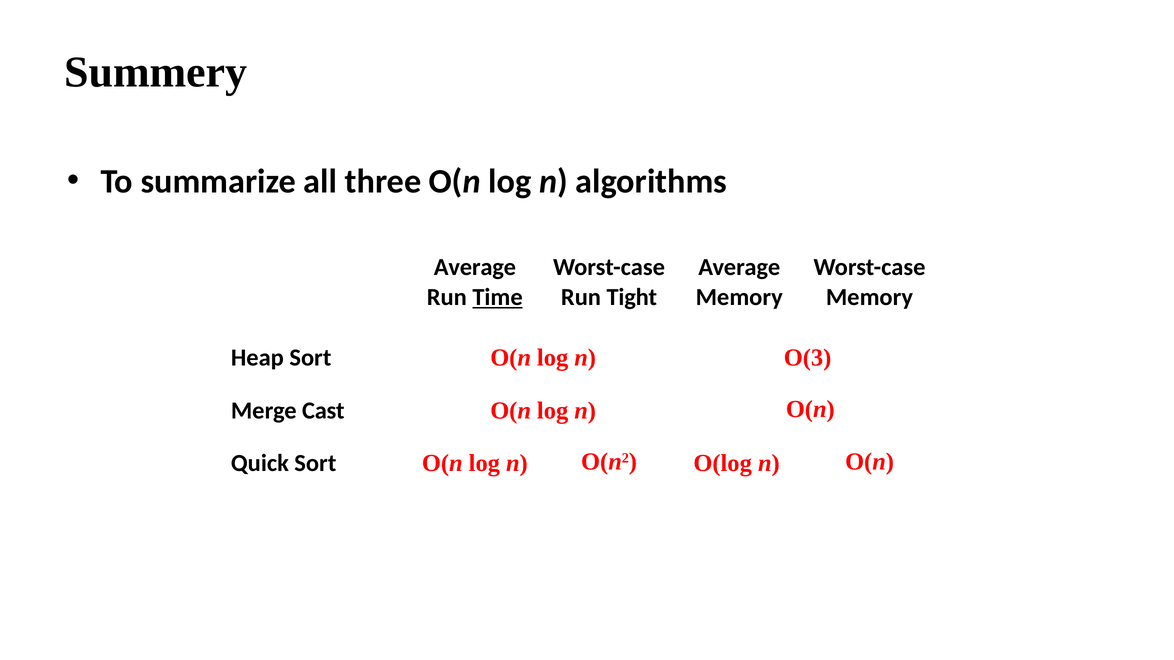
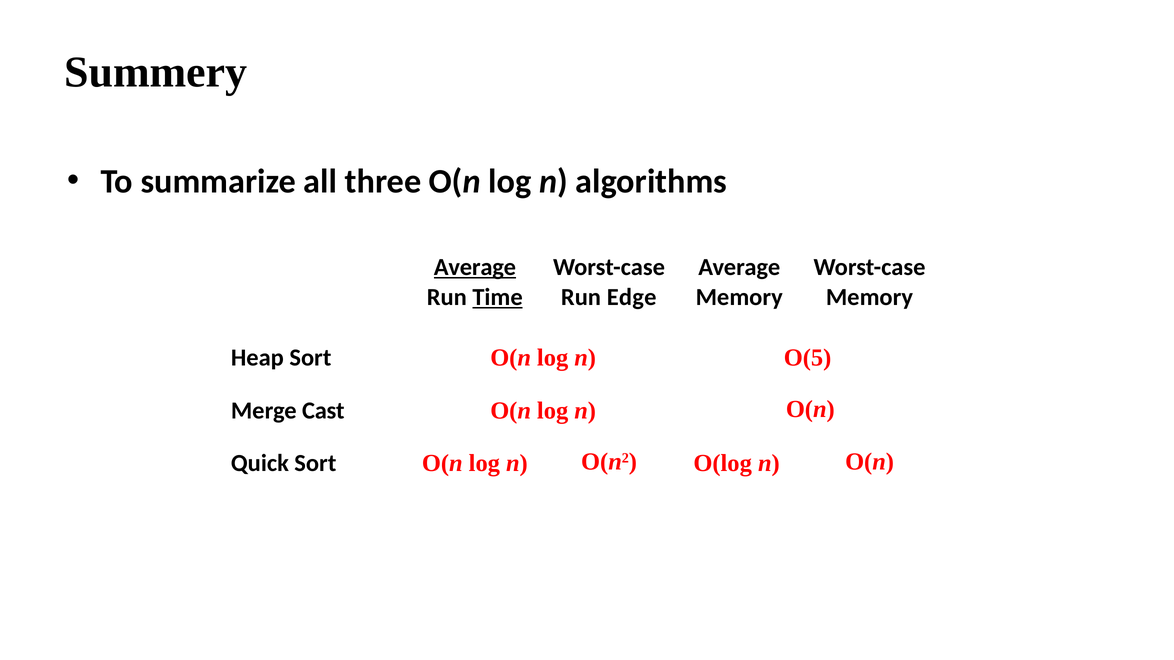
Average at (475, 267) underline: none -> present
Tight: Tight -> Edge
O(3: O(3 -> O(5
